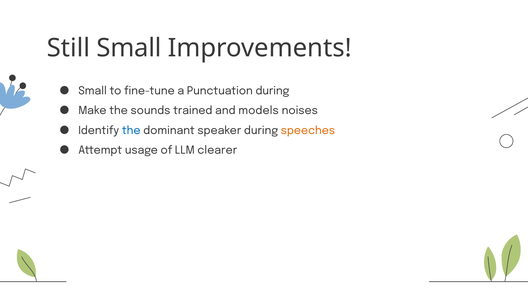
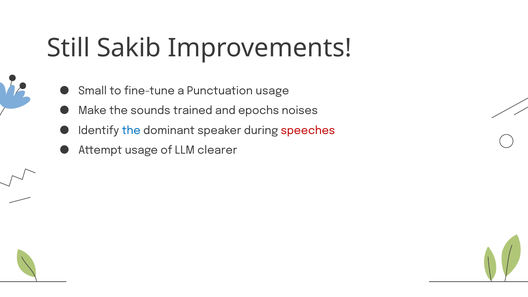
Still Small: Small -> Sakib
Punctuation during: during -> usage
models: models -> epochs
speeches colour: orange -> red
